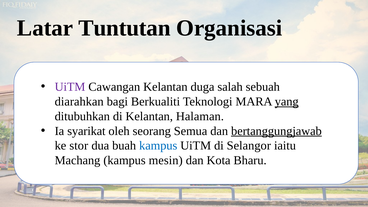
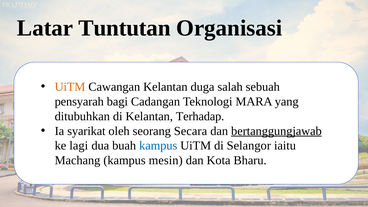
UiTM at (70, 87) colour: purple -> orange
diarahkan: diarahkan -> pensyarah
Berkualiti: Berkualiti -> Cadangan
yang underline: present -> none
Halaman: Halaman -> Terhadap
Semua: Semua -> Secara
stor: stor -> lagi
